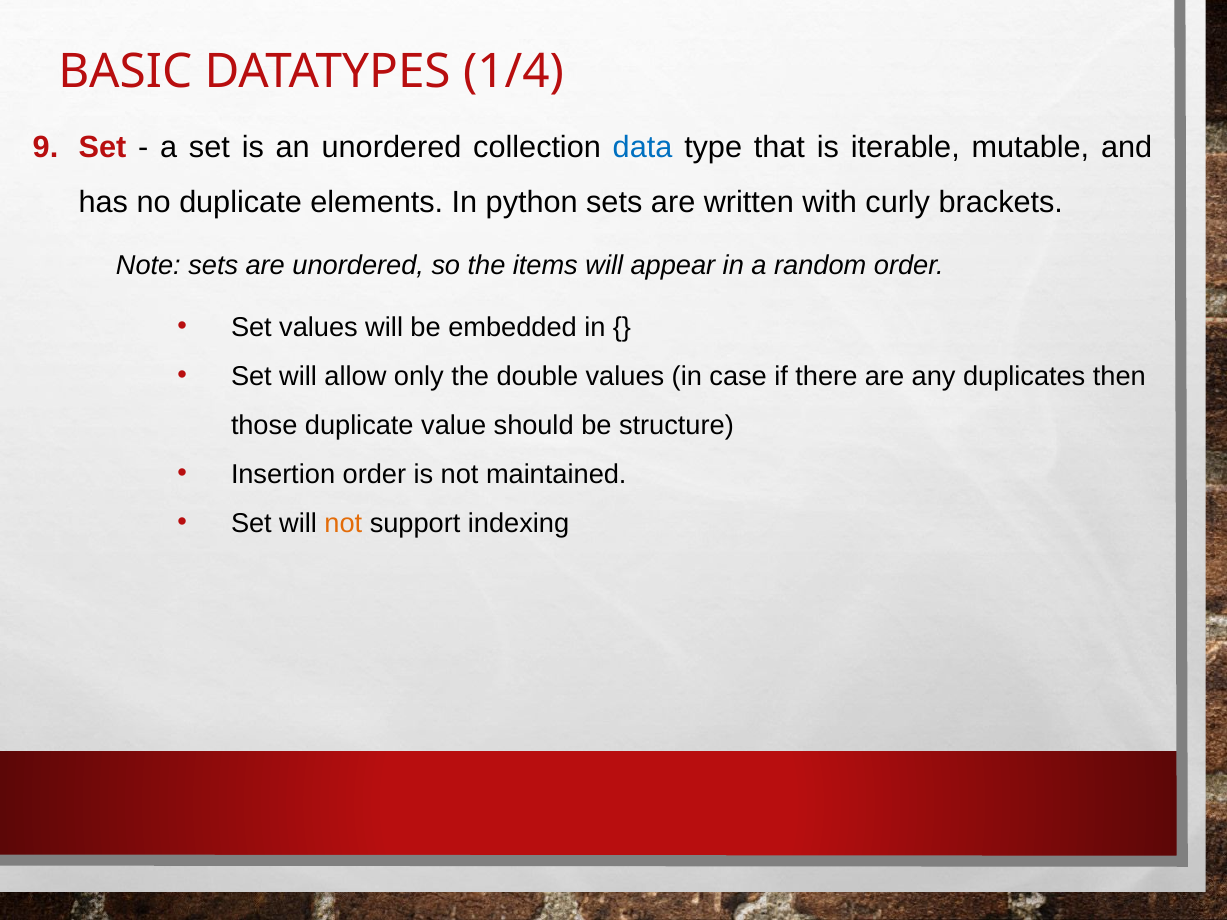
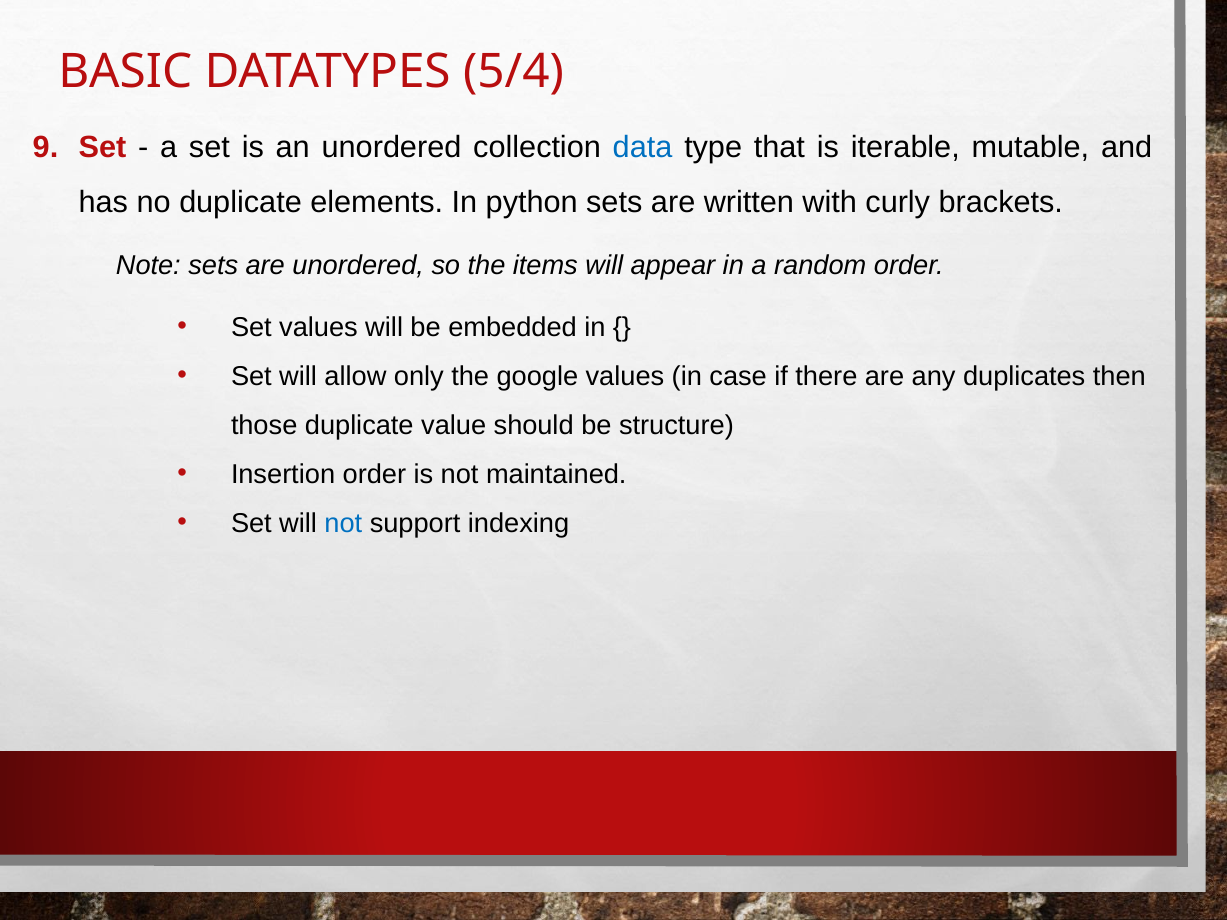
1/4: 1/4 -> 5/4
double: double -> google
not at (343, 523) colour: orange -> blue
